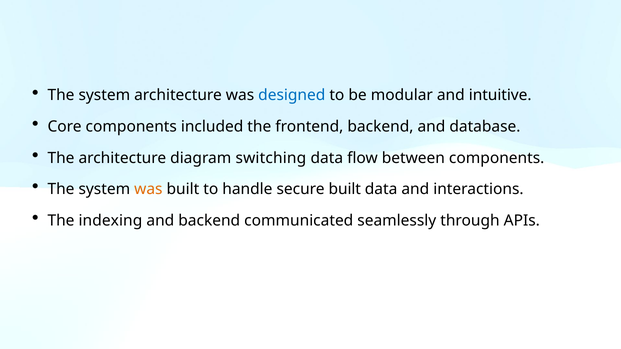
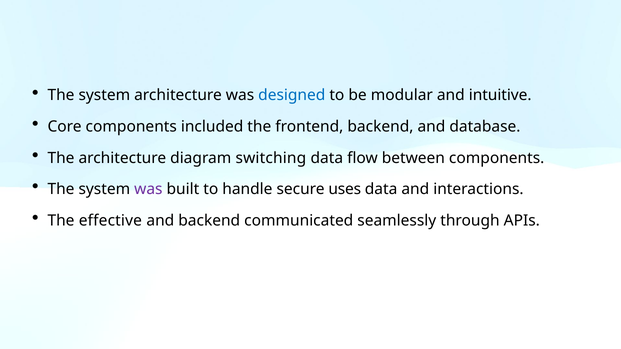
was at (148, 189) colour: orange -> purple
secure built: built -> uses
indexing: indexing -> effective
